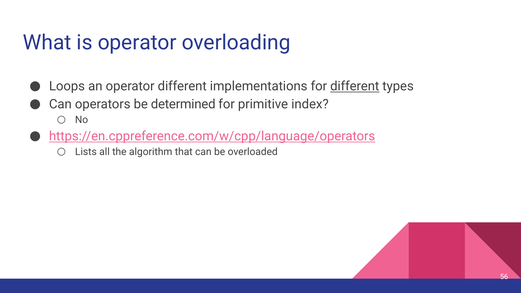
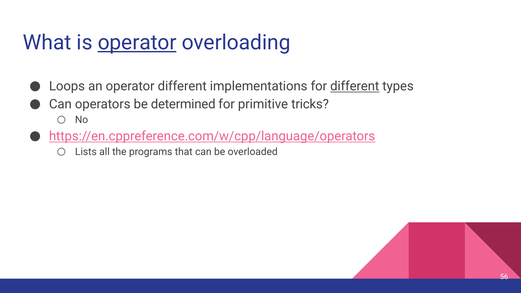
operator at (137, 43) underline: none -> present
index: index -> tricks
algorithm: algorithm -> programs
